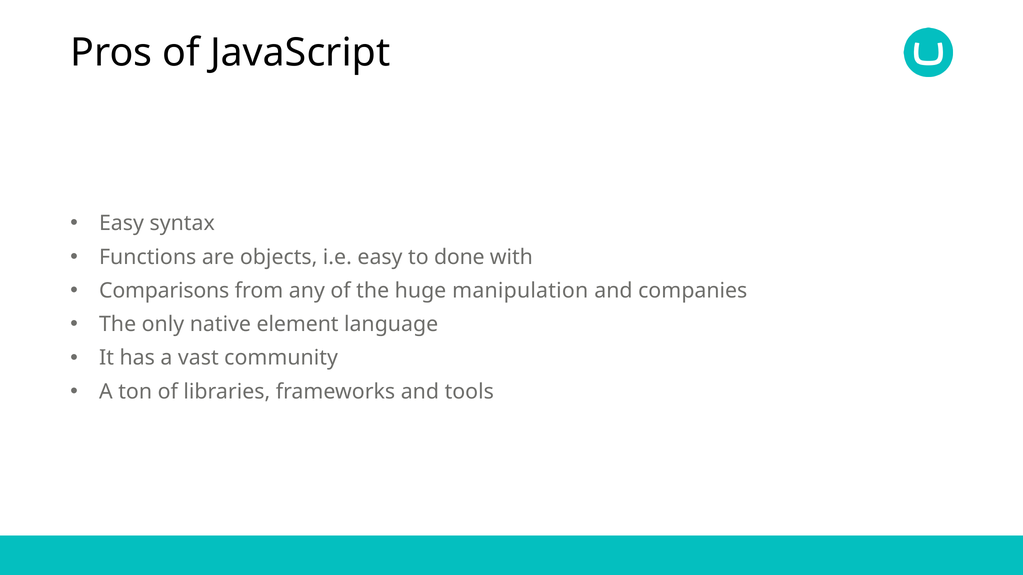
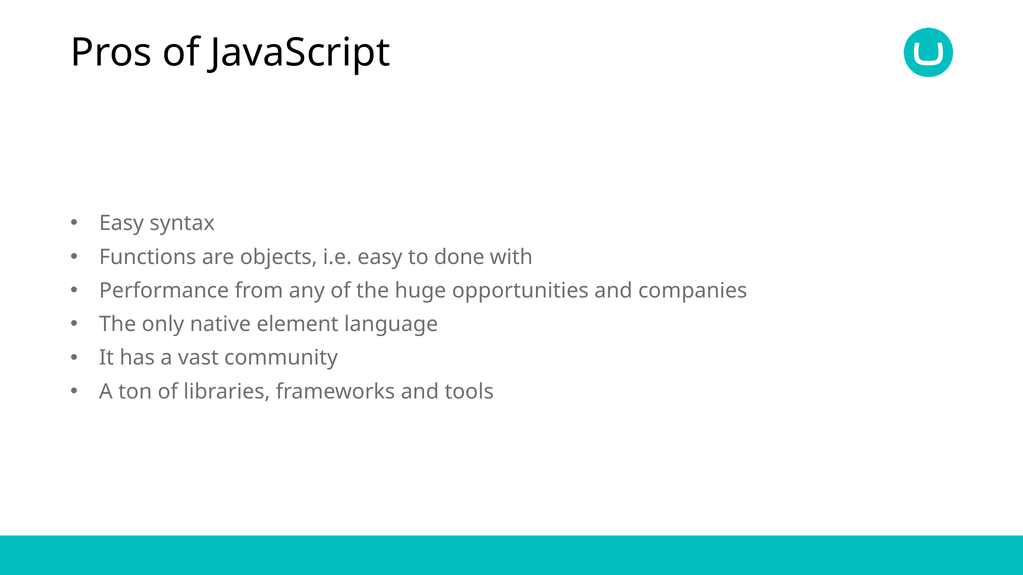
Comparisons: Comparisons -> Performance
manipulation: manipulation -> opportunities
